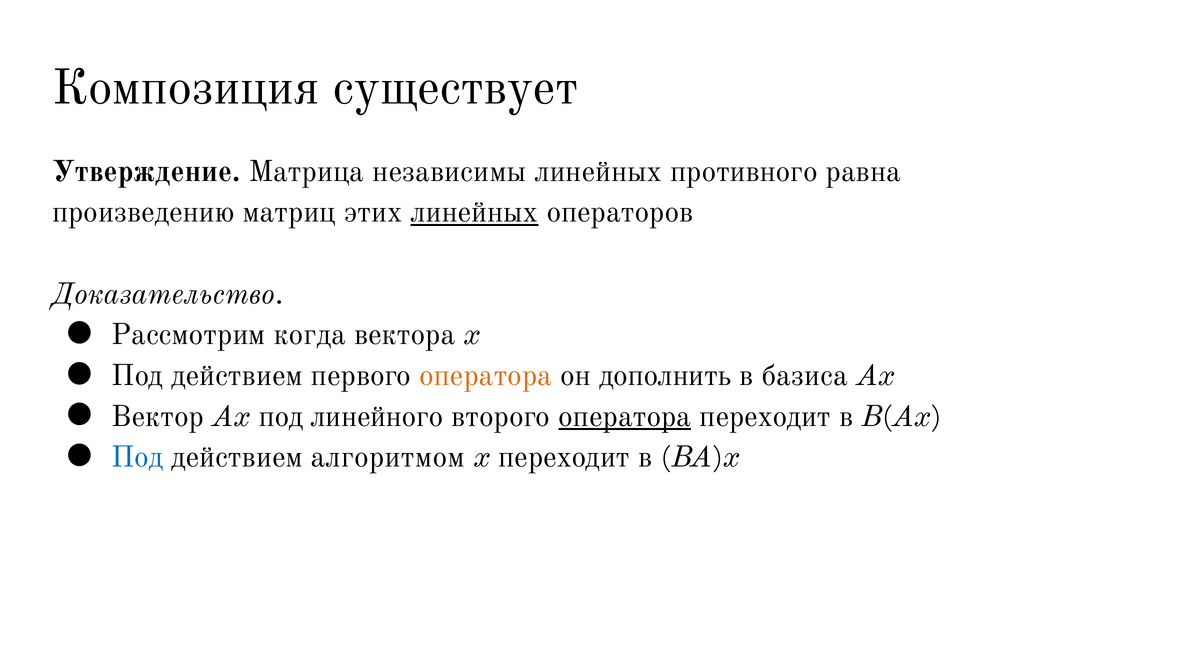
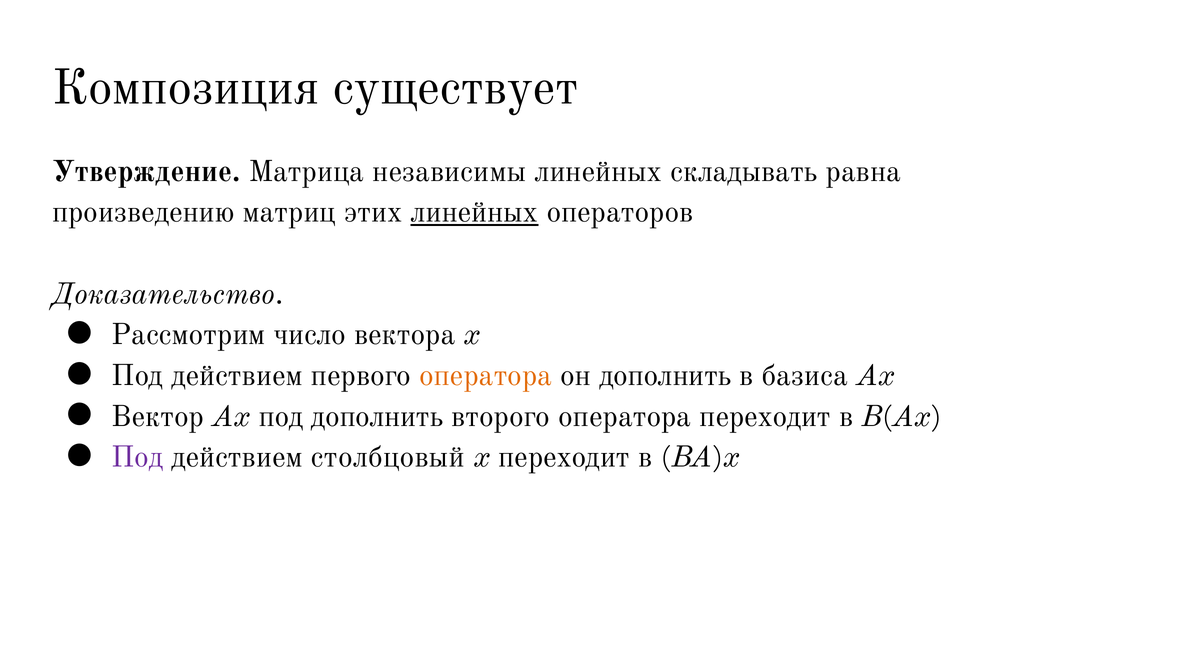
противного: противного -> складывать
когда: когда -> число
под линейного: линейного -> дополнить
оператора at (625, 416) underline: present -> none
Под at (137, 457) colour: blue -> purple
алгоритмом: алгоритмом -> столбцовый
